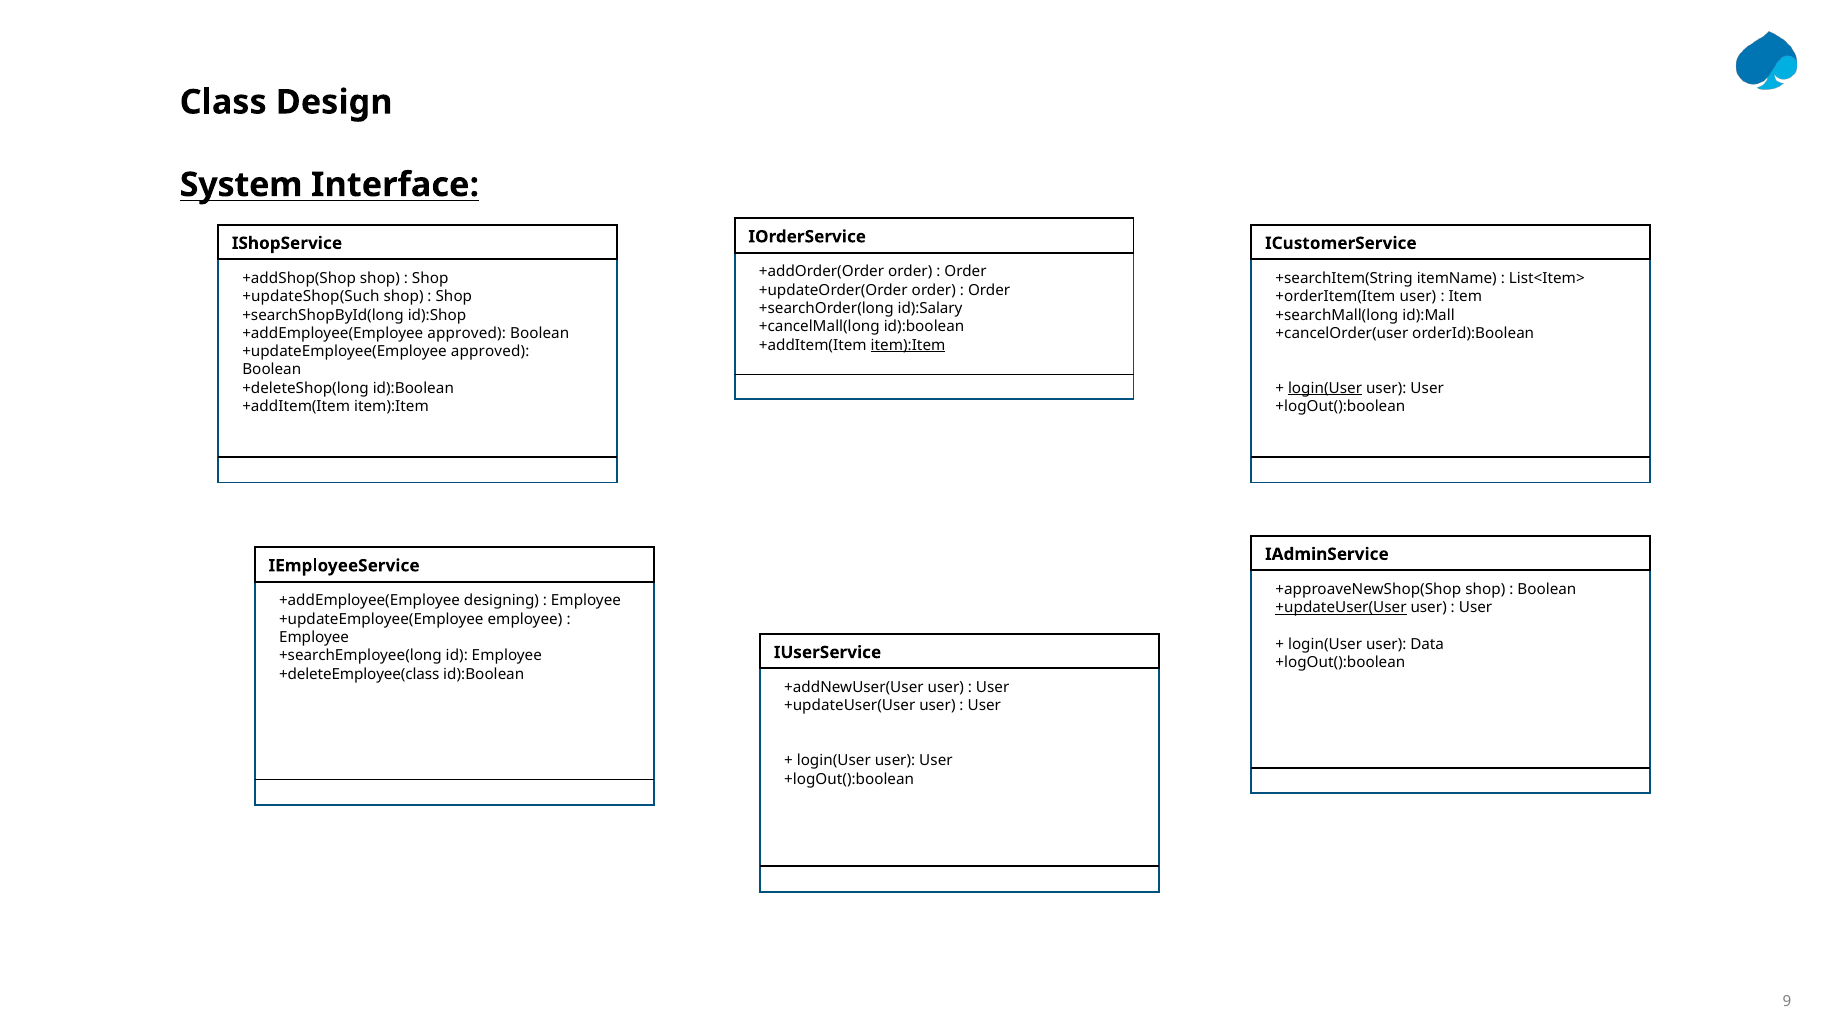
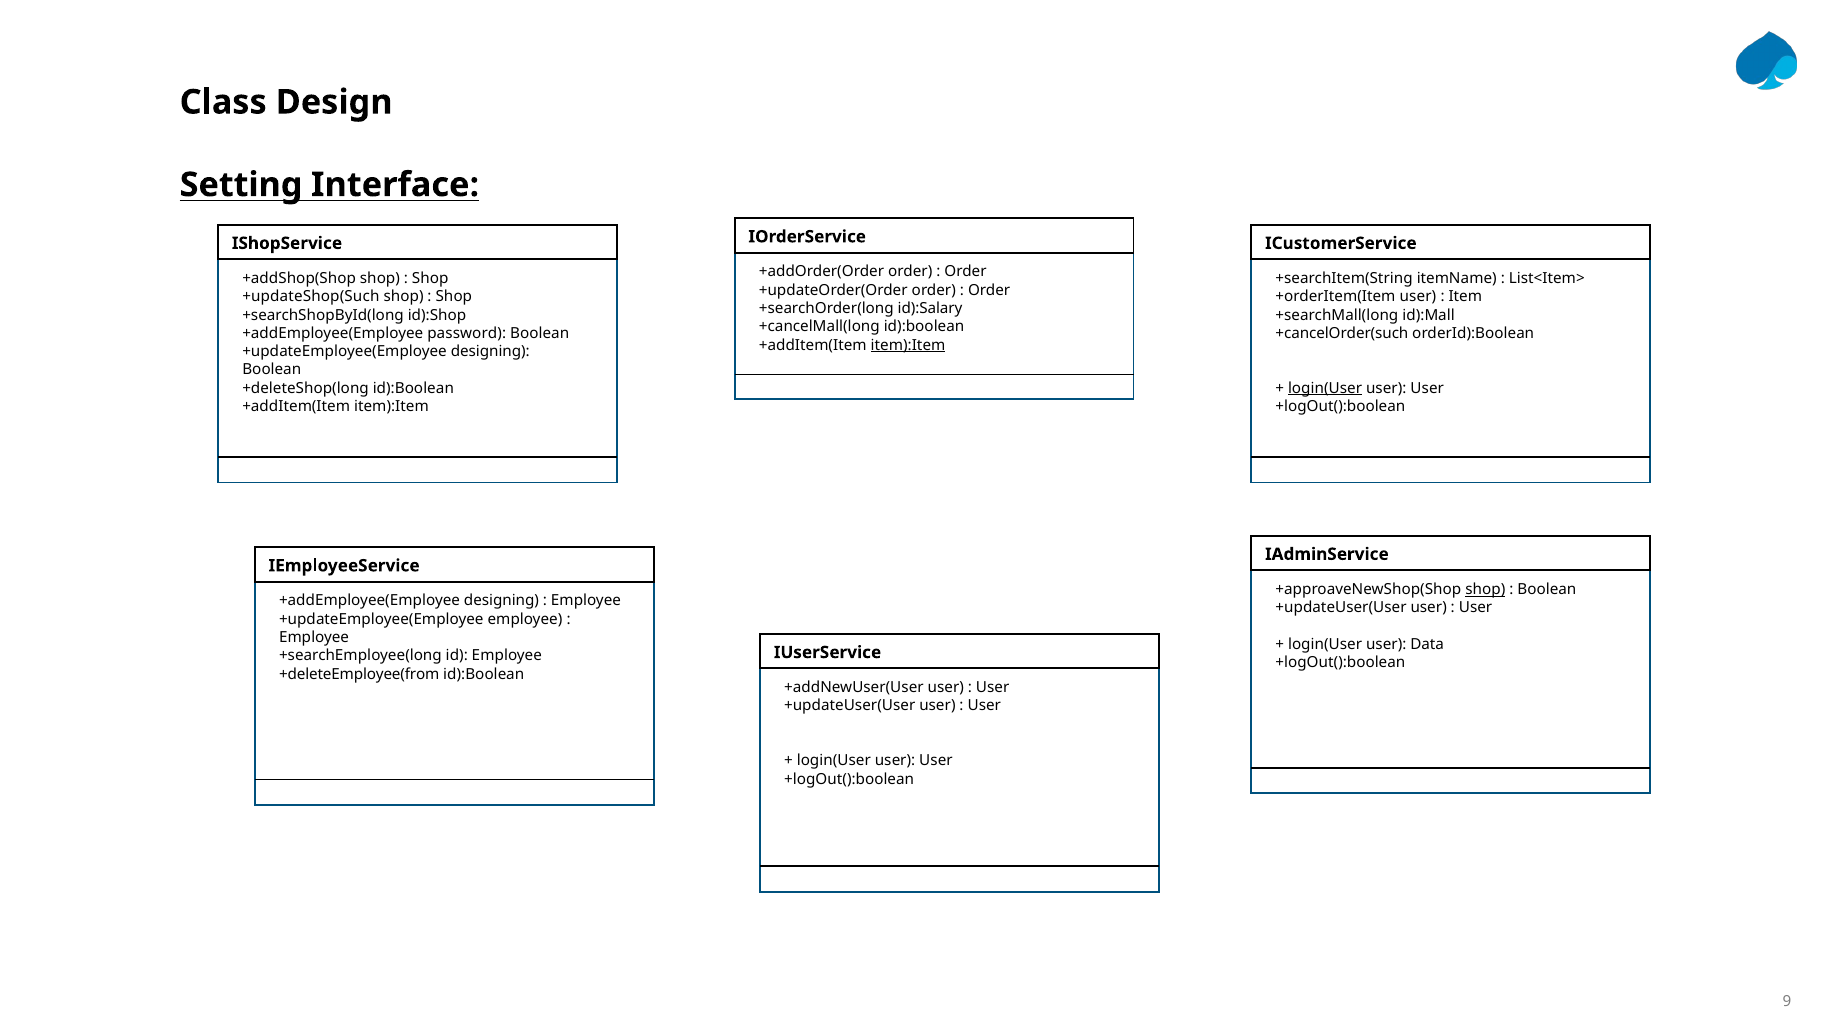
System: System -> Setting
+addEmployee(Employee approved: approved -> password
+cancelOrder(user: +cancelOrder(user -> +cancelOrder(such
+updateEmployee(Employee approved: approved -> designing
shop at (1485, 589) underline: none -> present
+updateUser(User at (1341, 607) underline: present -> none
+deleteEmployee(class: +deleteEmployee(class -> +deleteEmployee(from
